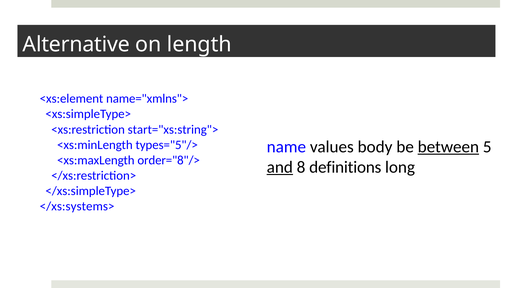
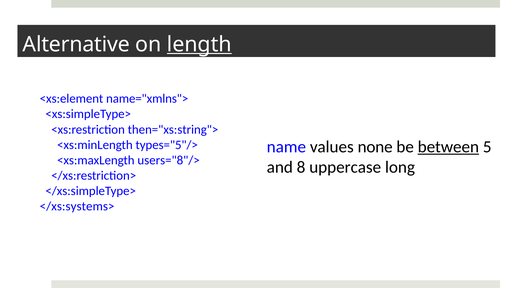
length underline: none -> present
start="xs:string">: start="xs:string"> -> then="xs:string">
body: body -> none
order="8"/>: order="8"/> -> users="8"/>
and underline: present -> none
definitions: definitions -> uppercase
